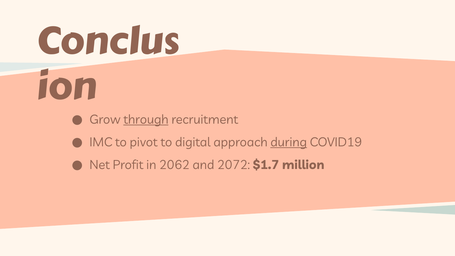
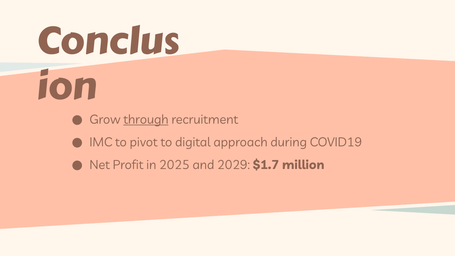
during underline: present -> none
2062: 2062 -> 2025
2072: 2072 -> 2029
